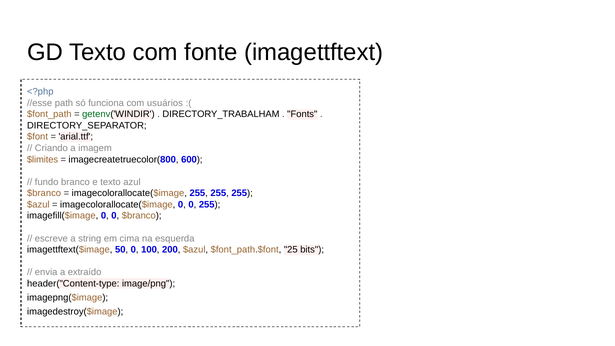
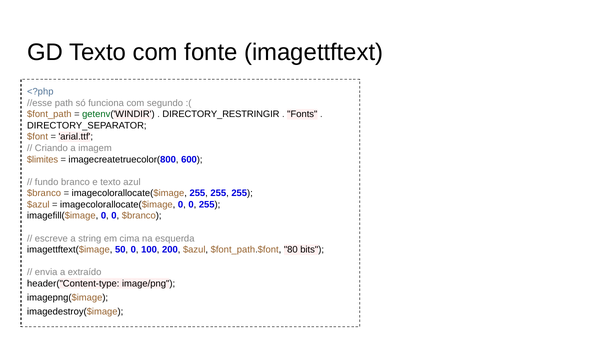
usuários: usuários -> segundo
DIRECTORY_TRABALHAM: DIRECTORY_TRABALHAM -> DIRECTORY_RESTRINGIR
25: 25 -> 80
